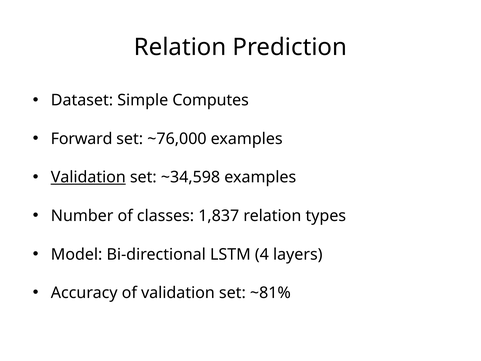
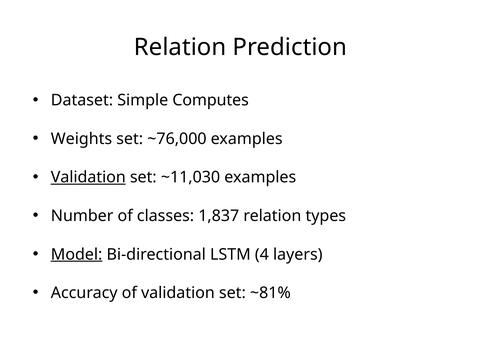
Forward: Forward -> Weights
~34,598: ~34,598 -> ~11,030
Model underline: none -> present
